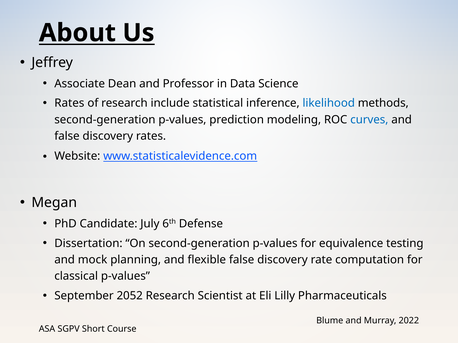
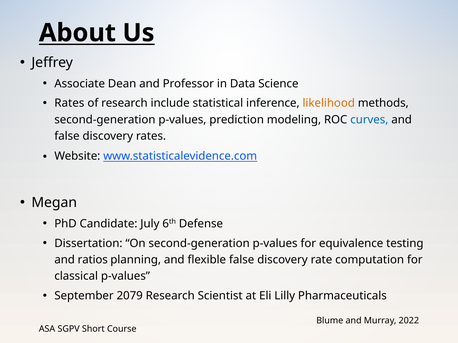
likelihood colour: blue -> orange
mock: mock -> ratios
2052: 2052 -> 2079
